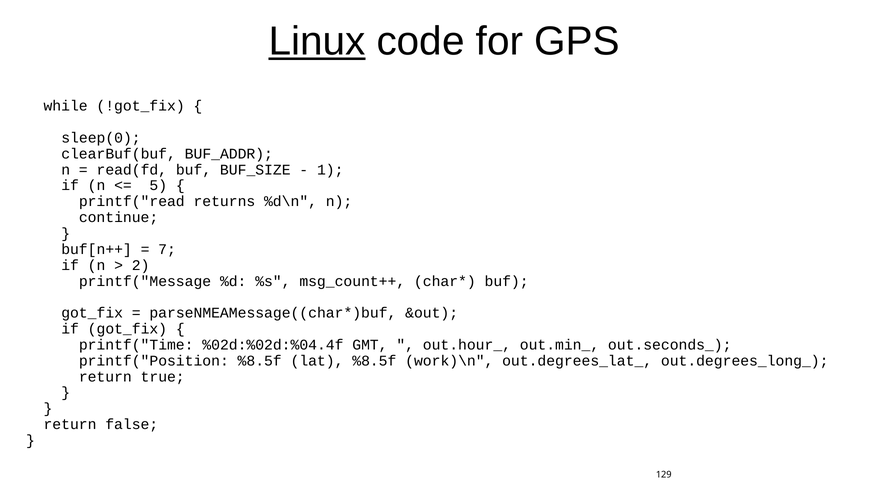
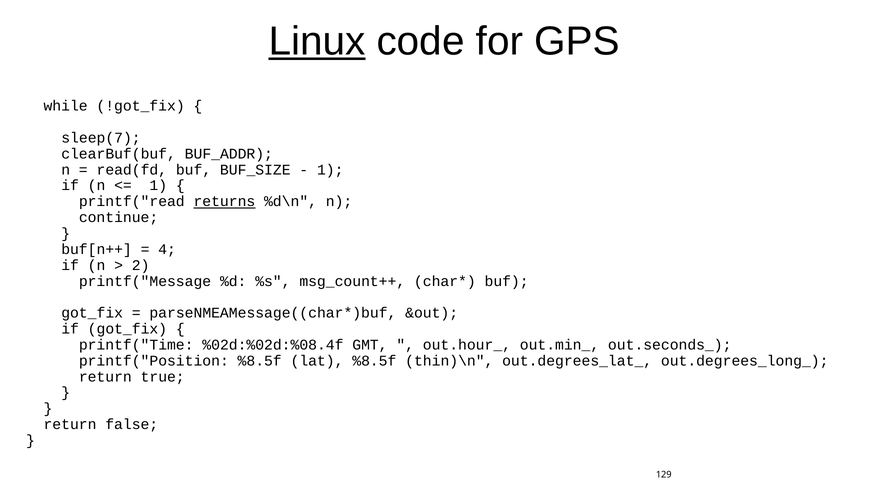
sleep(0: sleep(0 -> sleep(7
5 at (158, 186): 5 -> 1
returns underline: none -> present
7: 7 -> 4
%02d:%02d:%04.4f: %02d:%02d:%04.4f -> %02d:%02d:%08.4f
work)\n: work)\n -> thin)\n
